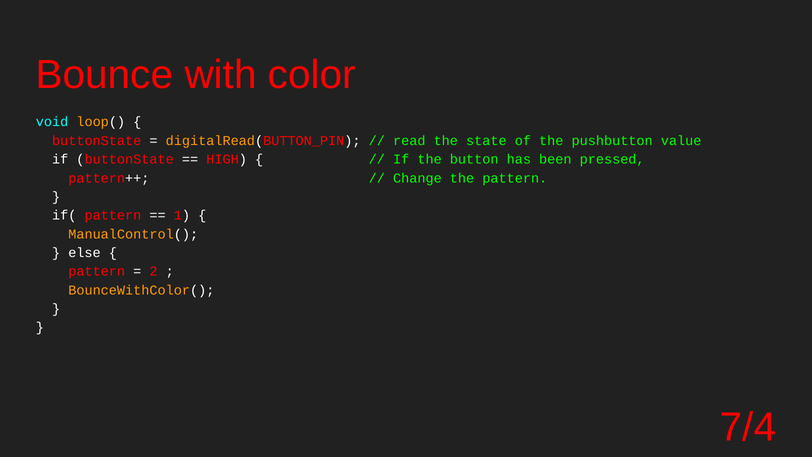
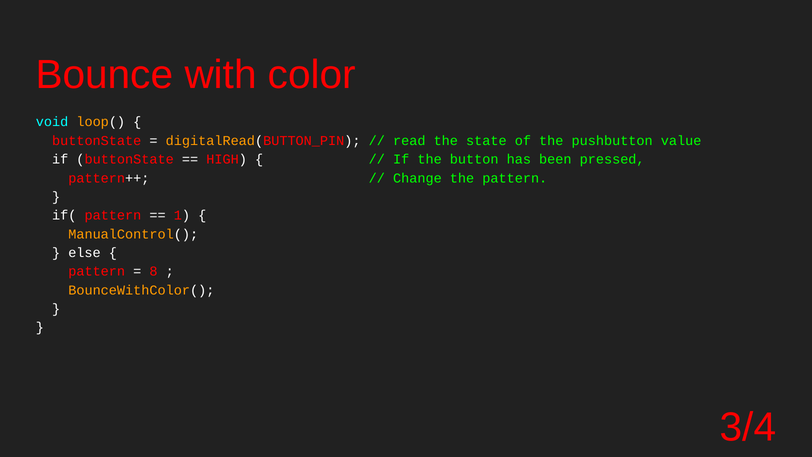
2: 2 -> 8
7/4: 7/4 -> 3/4
